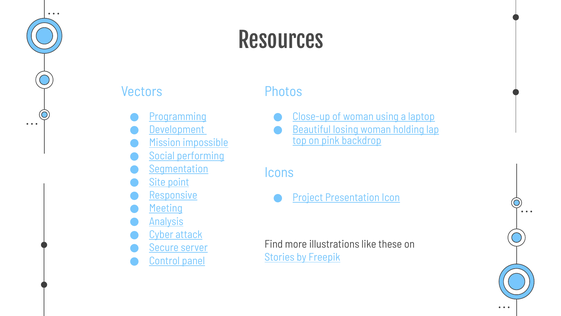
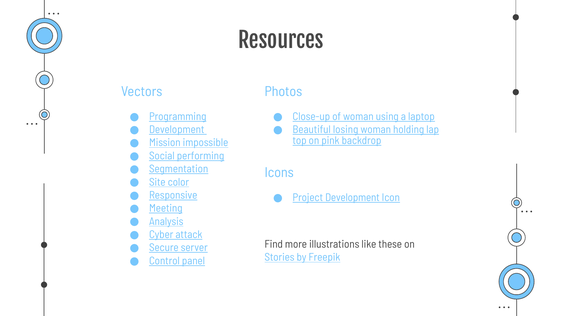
point: point -> color
Project Presentation: Presentation -> Development
